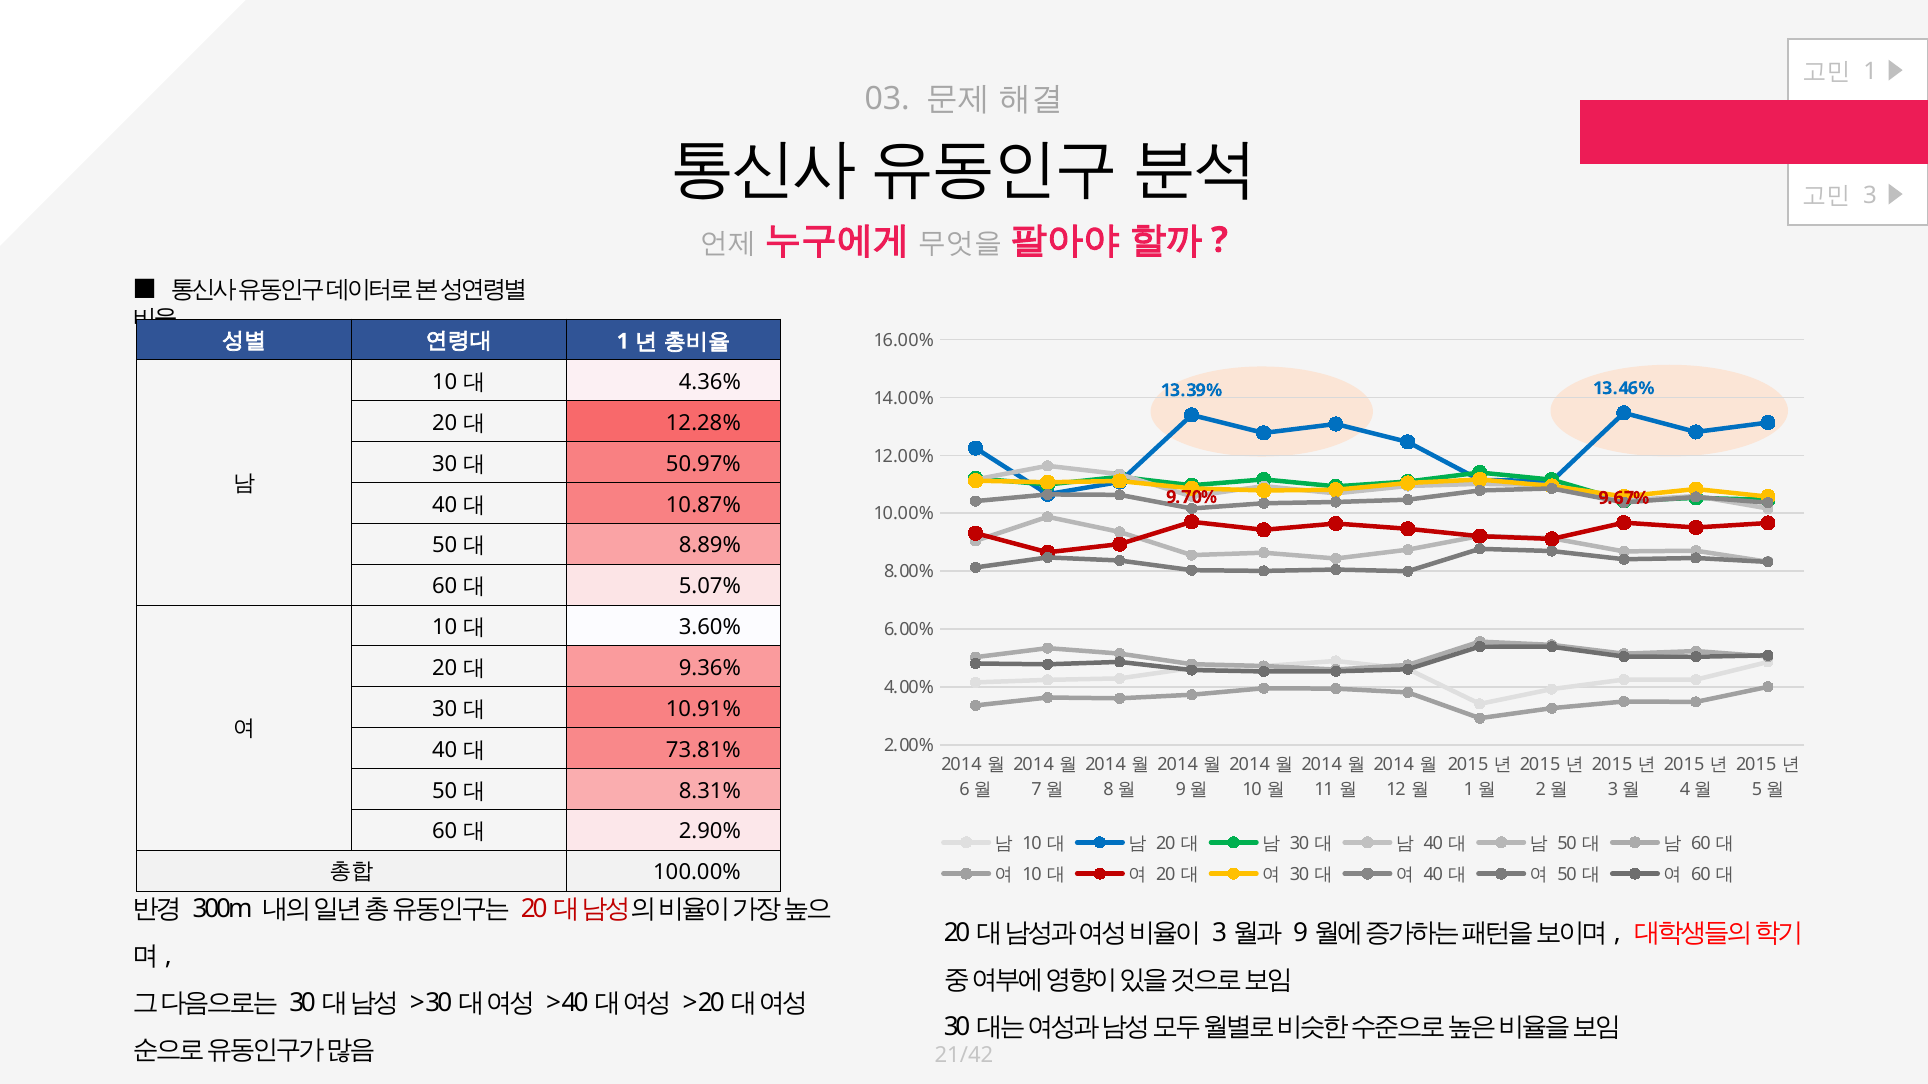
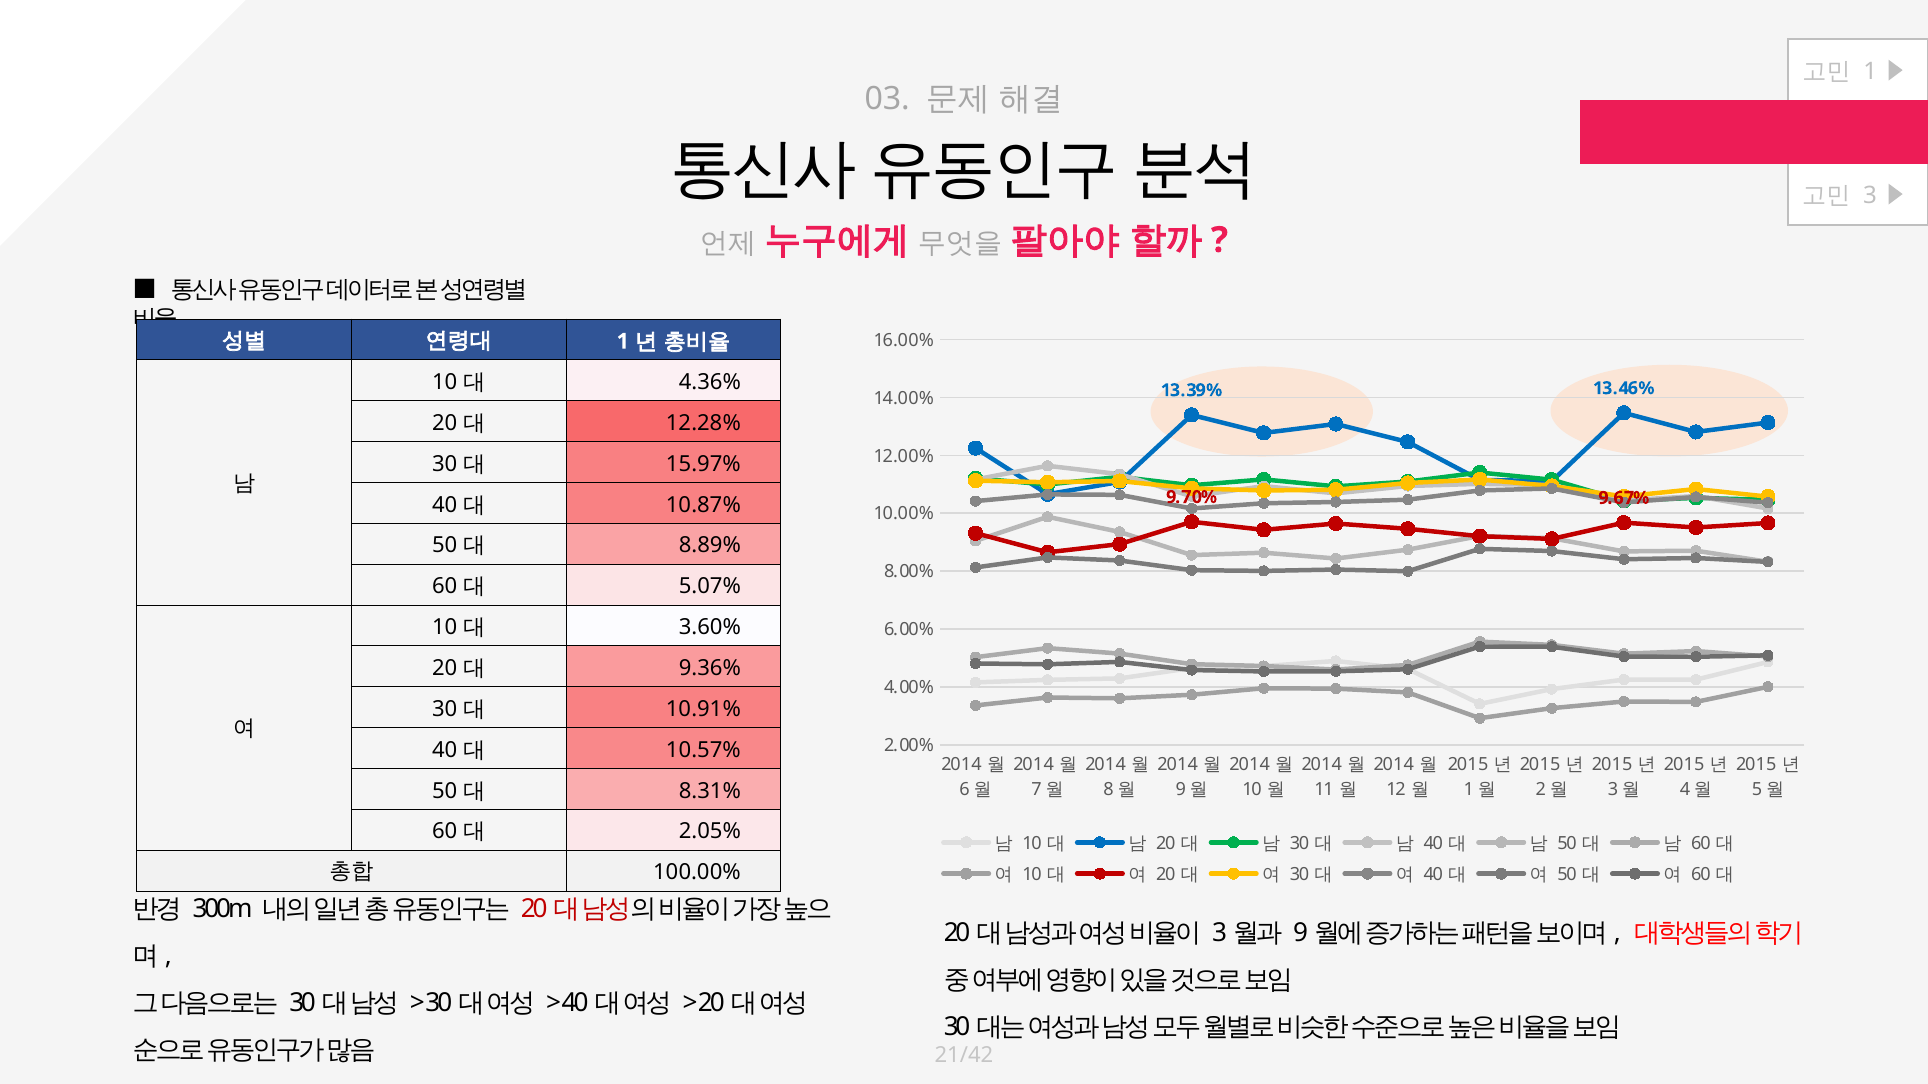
50.97%: 50.97% -> 15.97%
73.81%: 73.81% -> 10.57%
2.90%: 2.90% -> 2.05%
